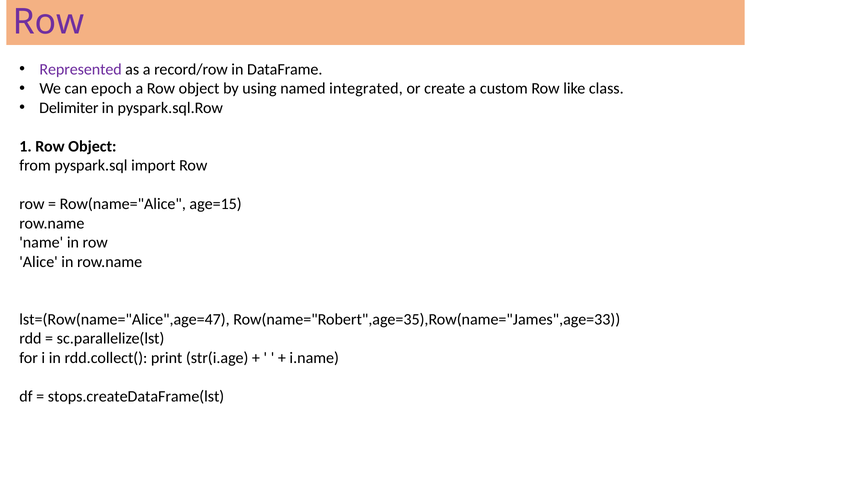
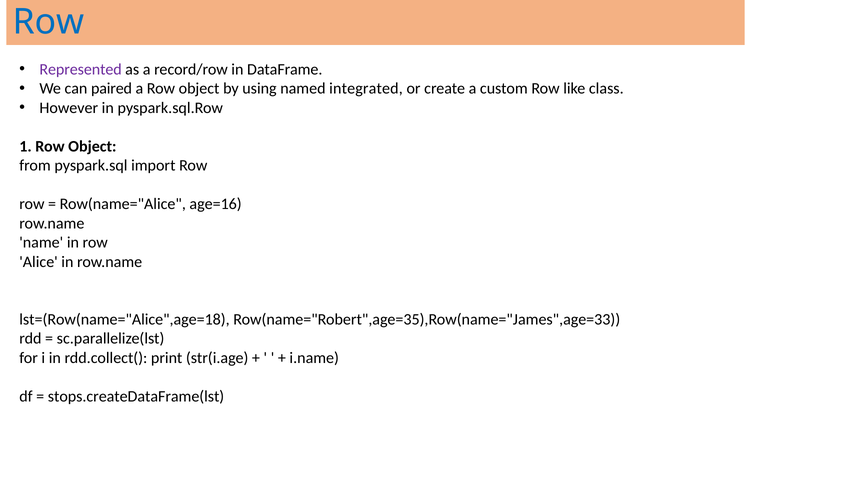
Row at (48, 22) colour: purple -> blue
epoch: epoch -> paired
Delimiter: Delimiter -> However
age=15: age=15 -> age=16
lst=(Row(name="Alice",age=47: lst=(Row(name="Alice",age=47 -> lst=(Row(name="Alice",age=18
